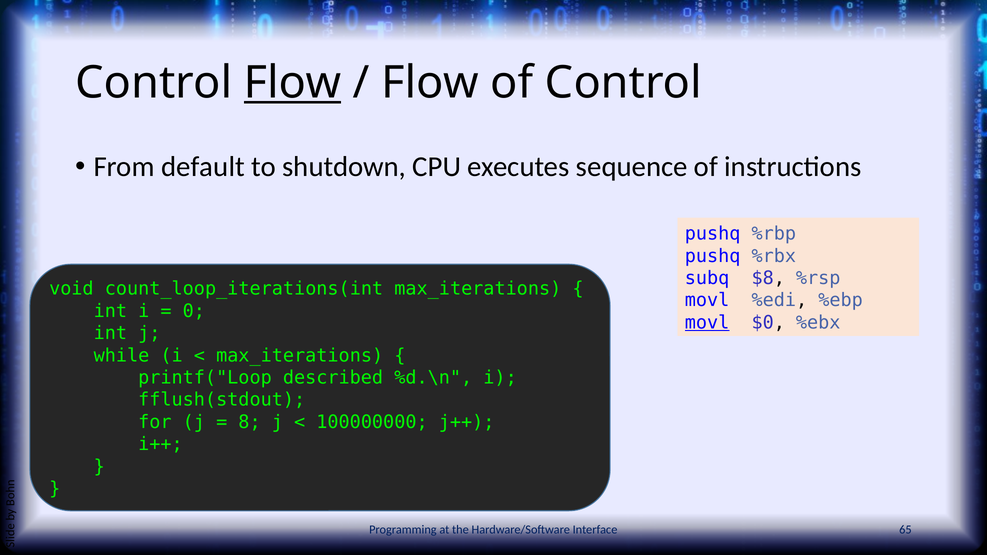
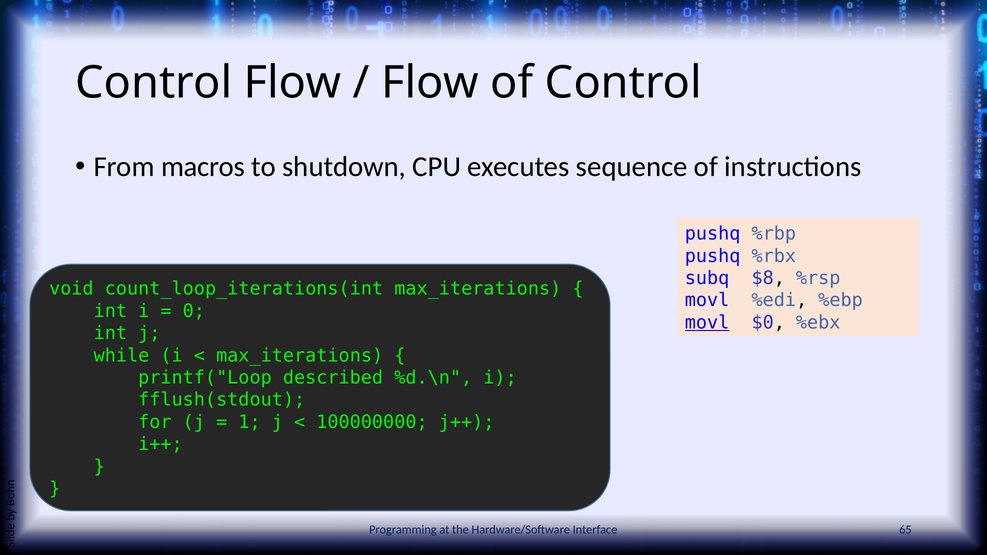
Flow at (293, 83) underline: present -> none
default: default -> macros
8: 8 -> 1
